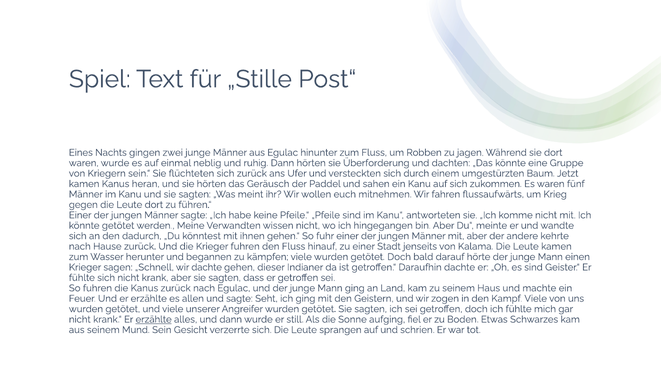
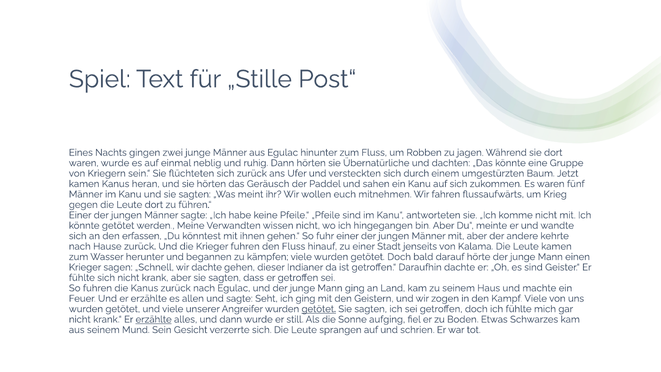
Überforderung: Überforderung -> Übernatürliche
dadurch: dadurch -> erfassen
getötet at (319, 309) underline: none -> present
